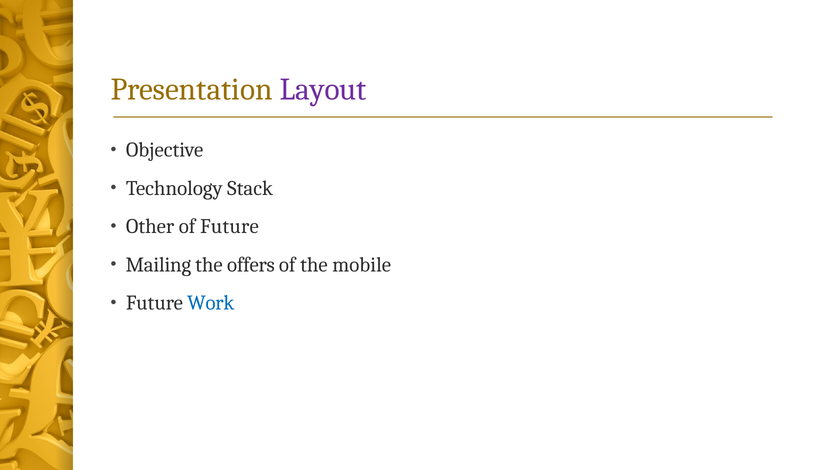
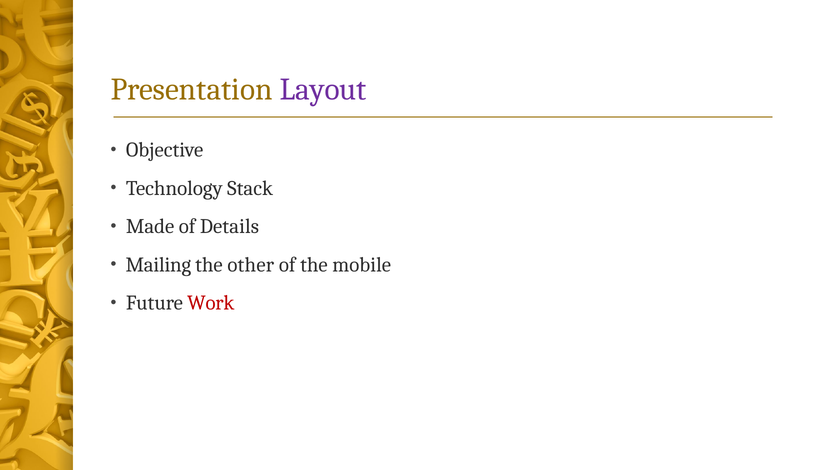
Other: Other -> Made
of Future: Future -> Details
offers: offers -> other
Work colour: blue -> red
